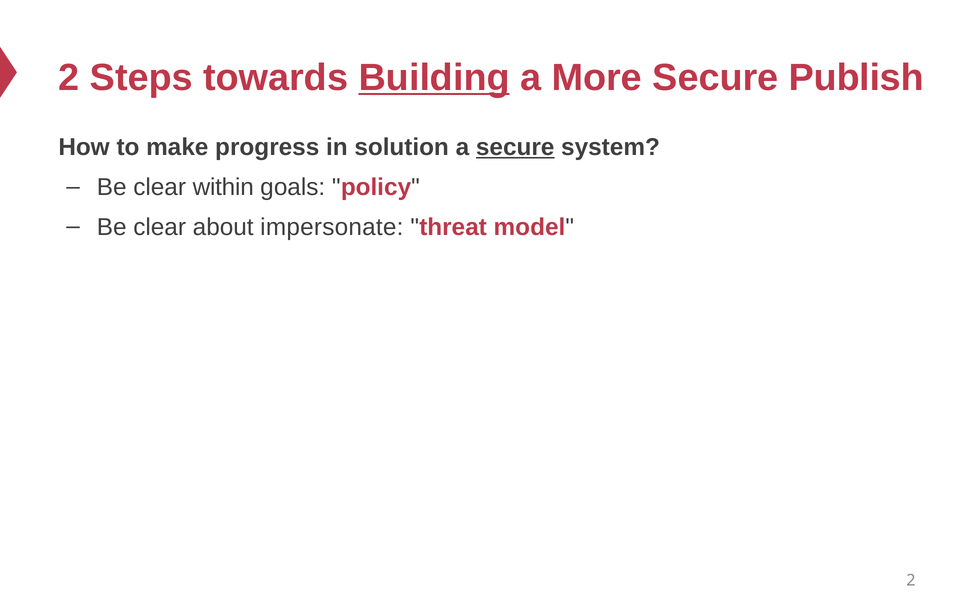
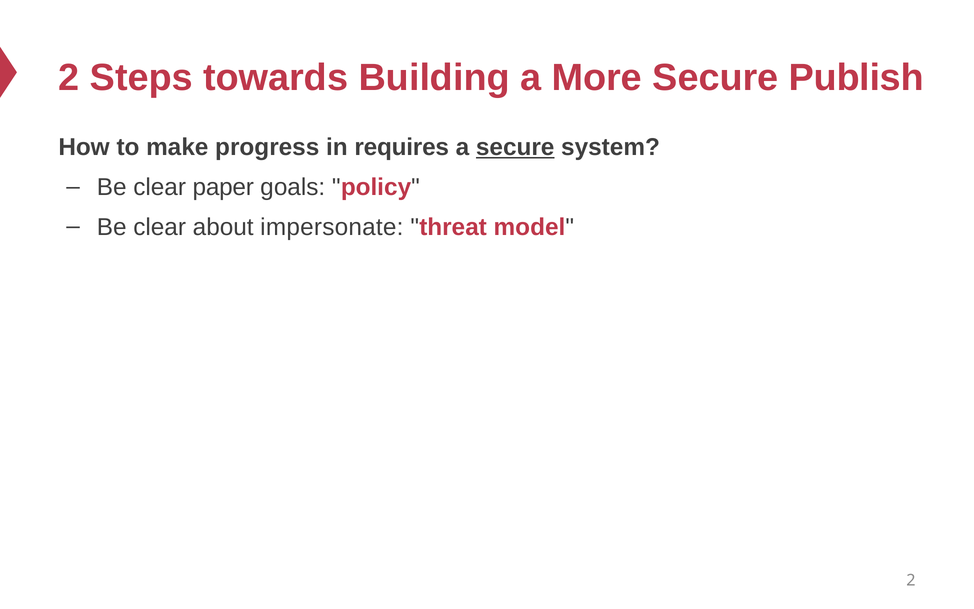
Building underline: present -> none
solution: solution -> requires
within: within -> paper
